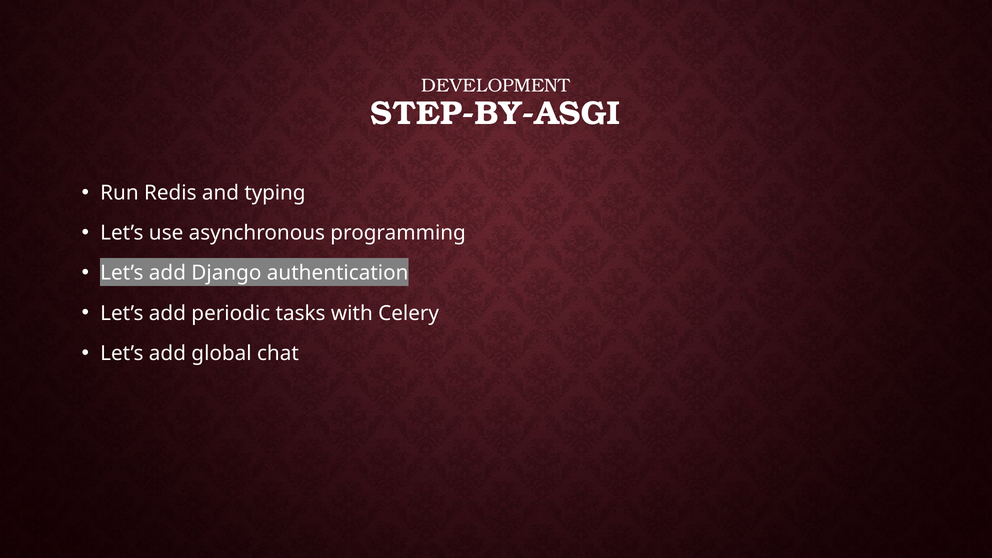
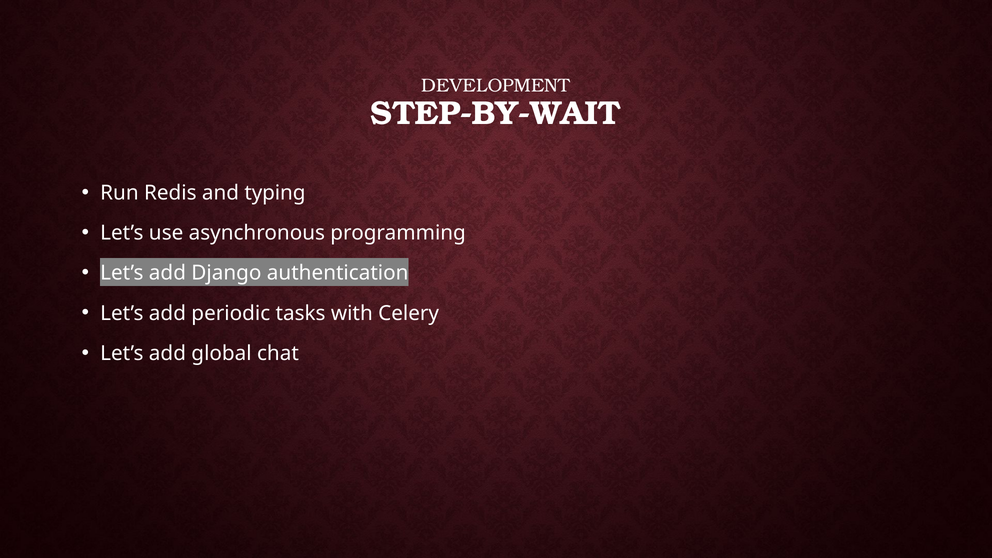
STEP-BY-ASGI: STEP-BY-ASGI -> STEP-BY-WAIT
